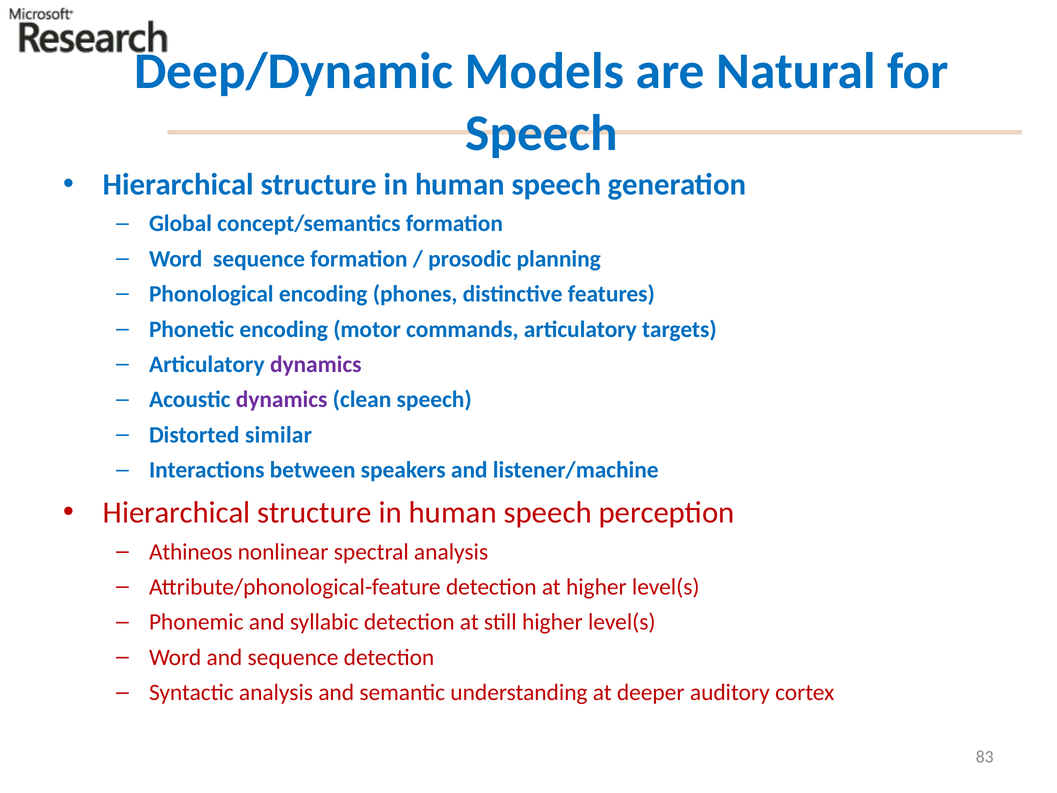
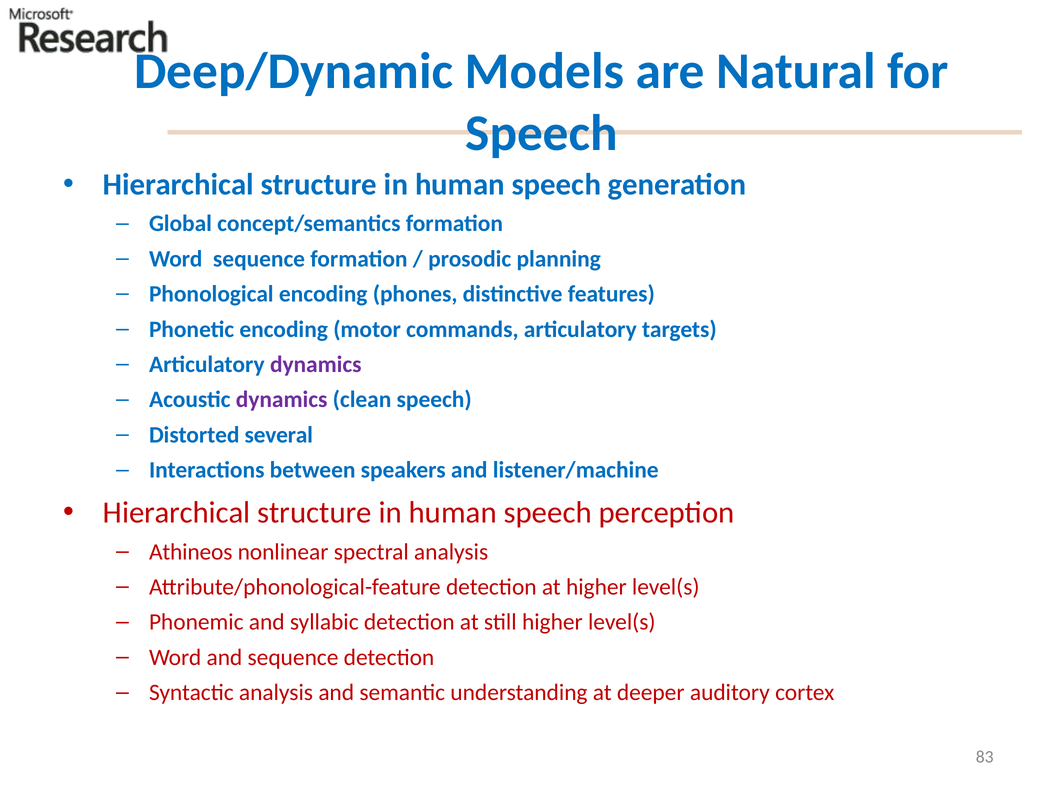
similar: similar -> several
